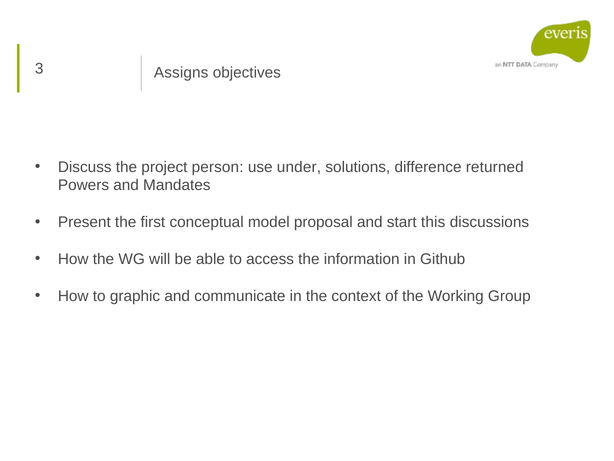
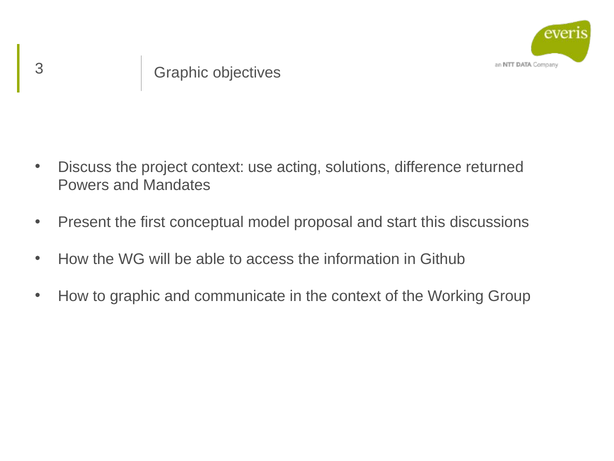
3 Assigns: Assigns -> Graphic
project person: person -> context
under: under -> acting
